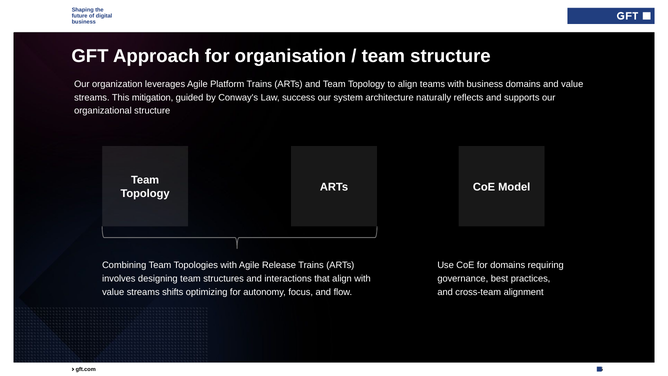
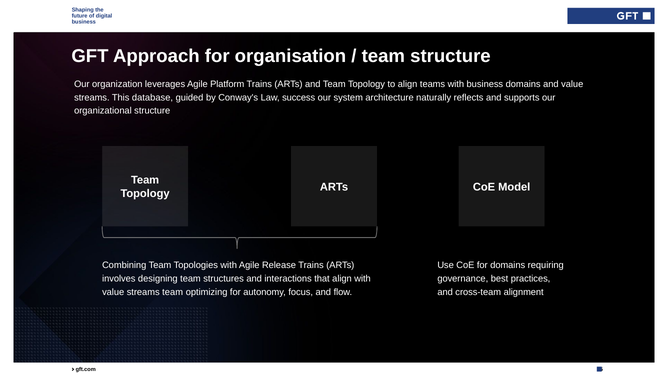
mitigation: mitigation -> database
streams shifts: shifts -> team
